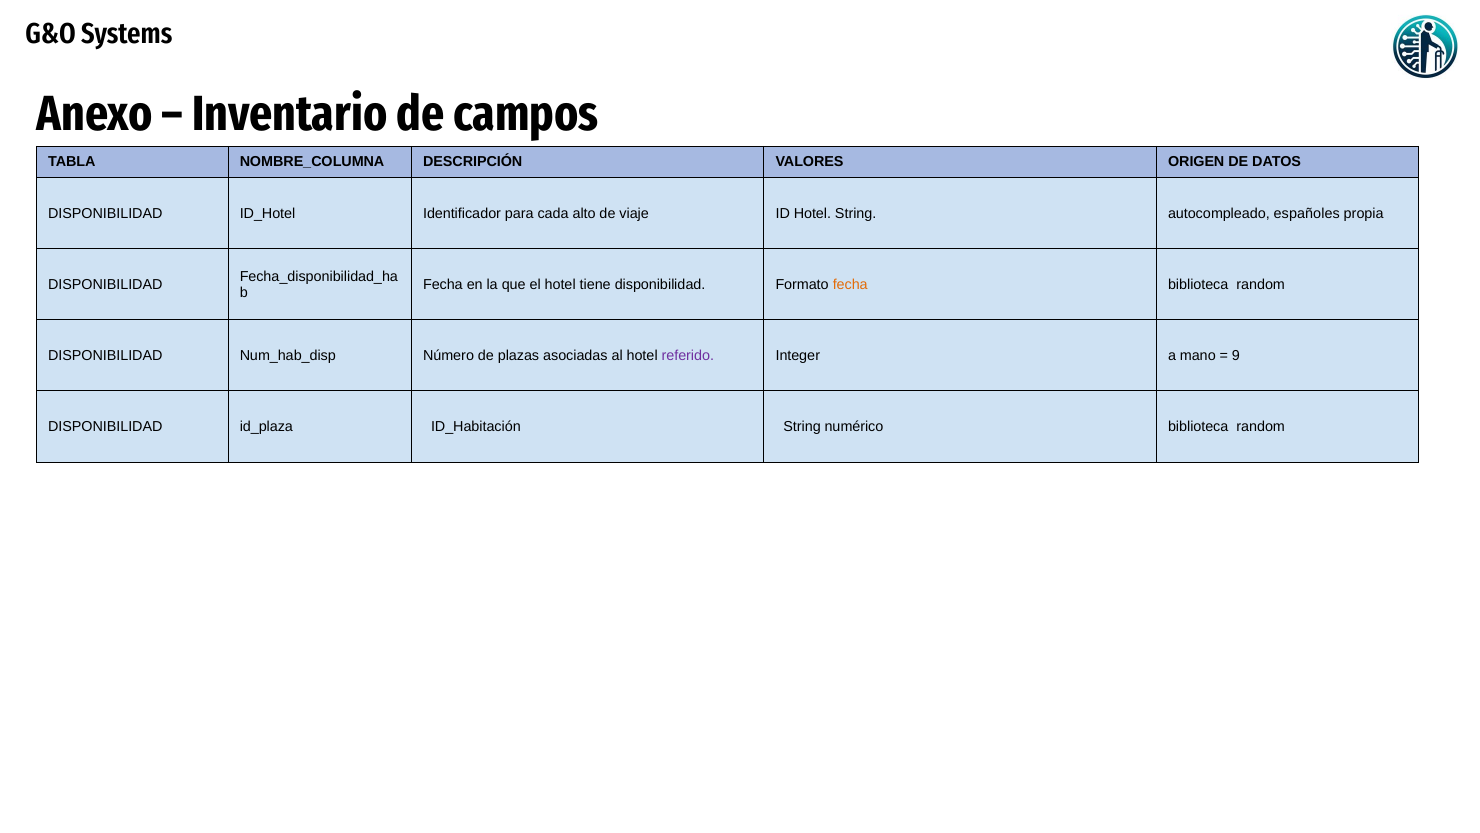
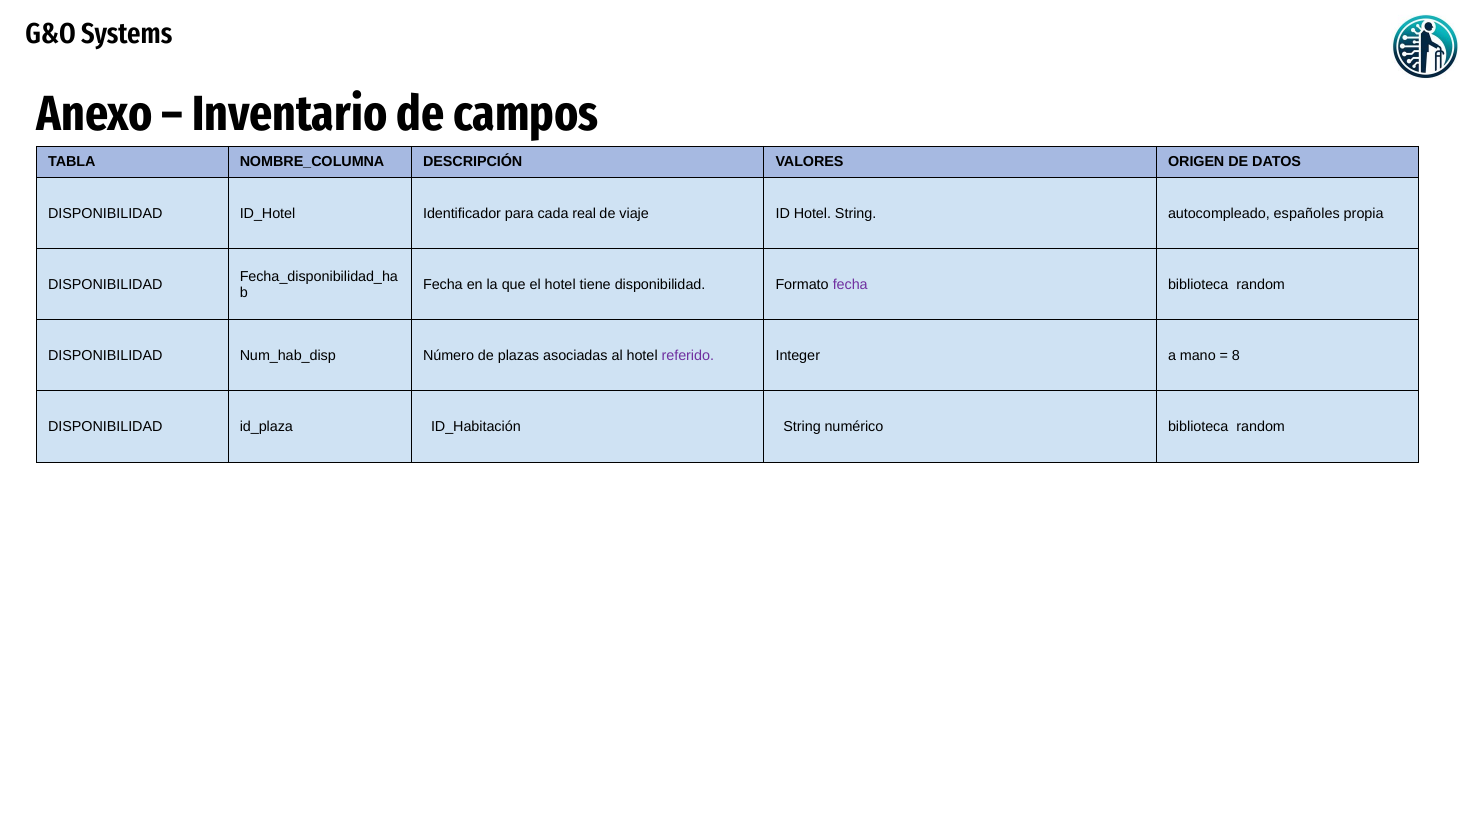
alto: alto -> real
fecha at (850, 284) colour: orange -> purple
9: 9 -> 8
